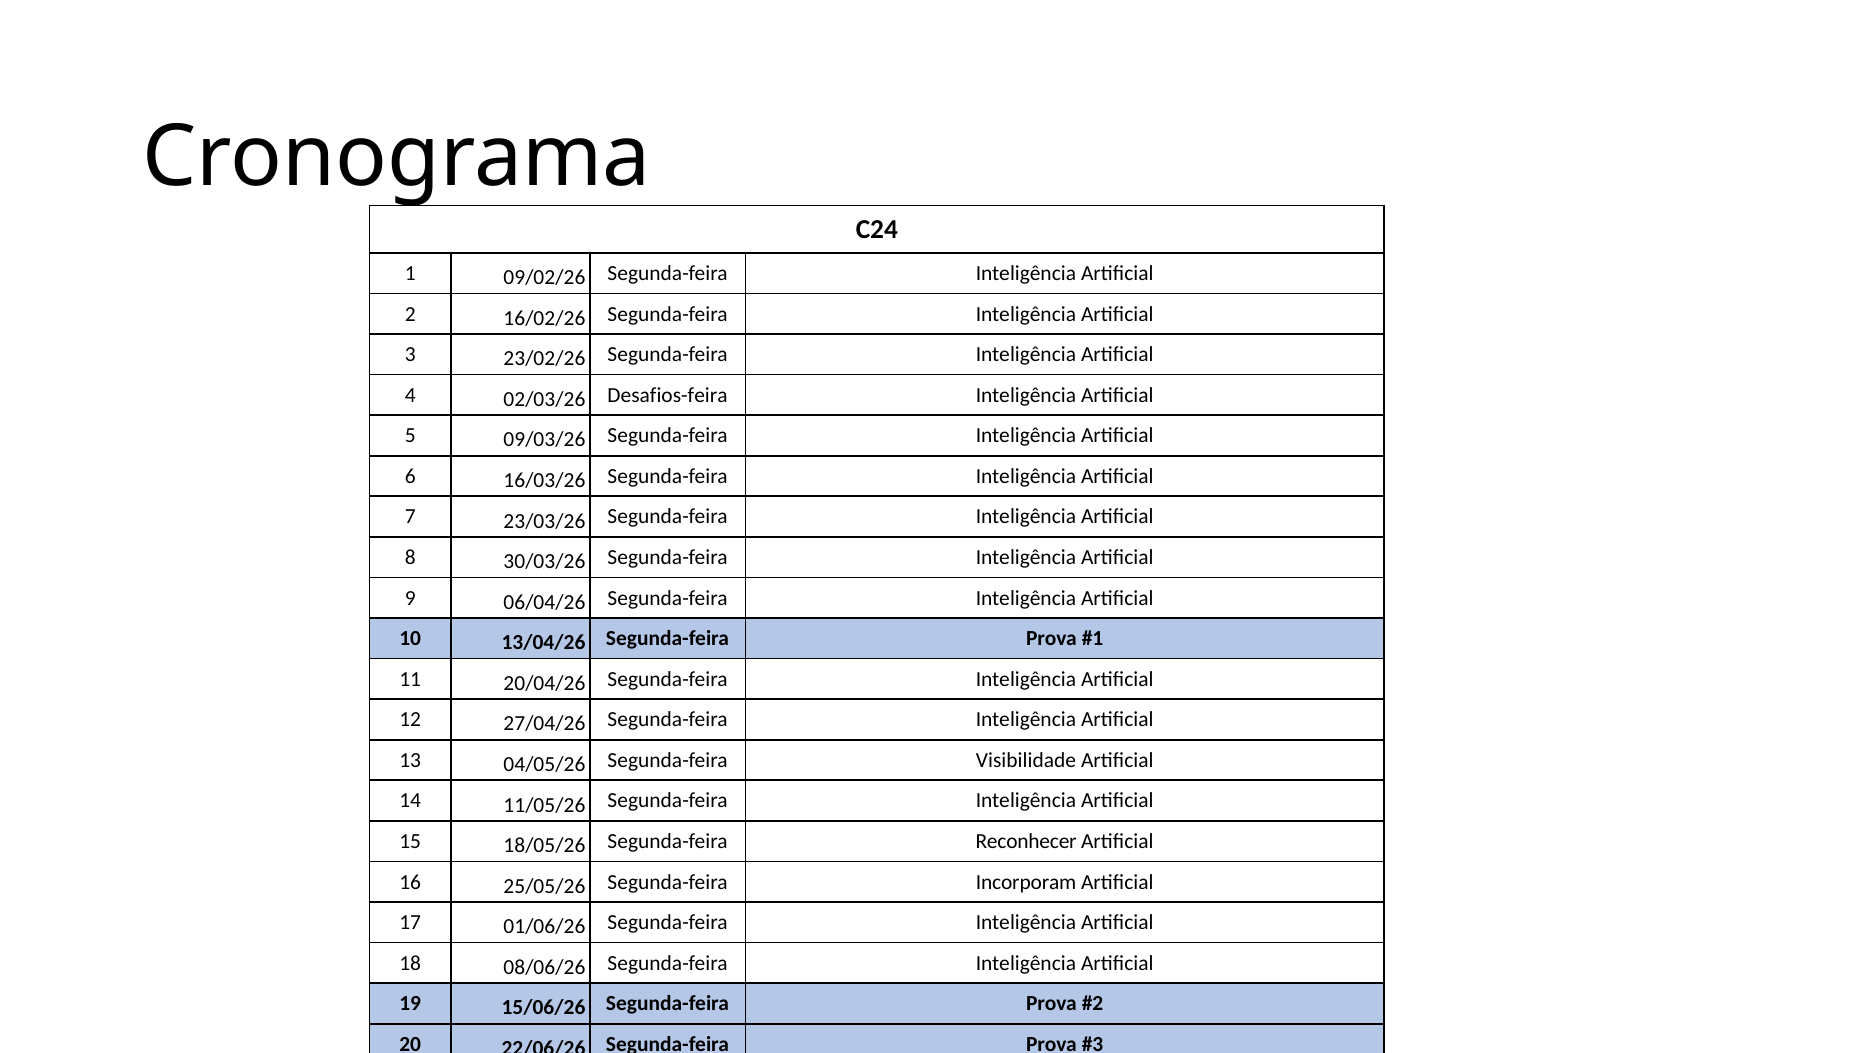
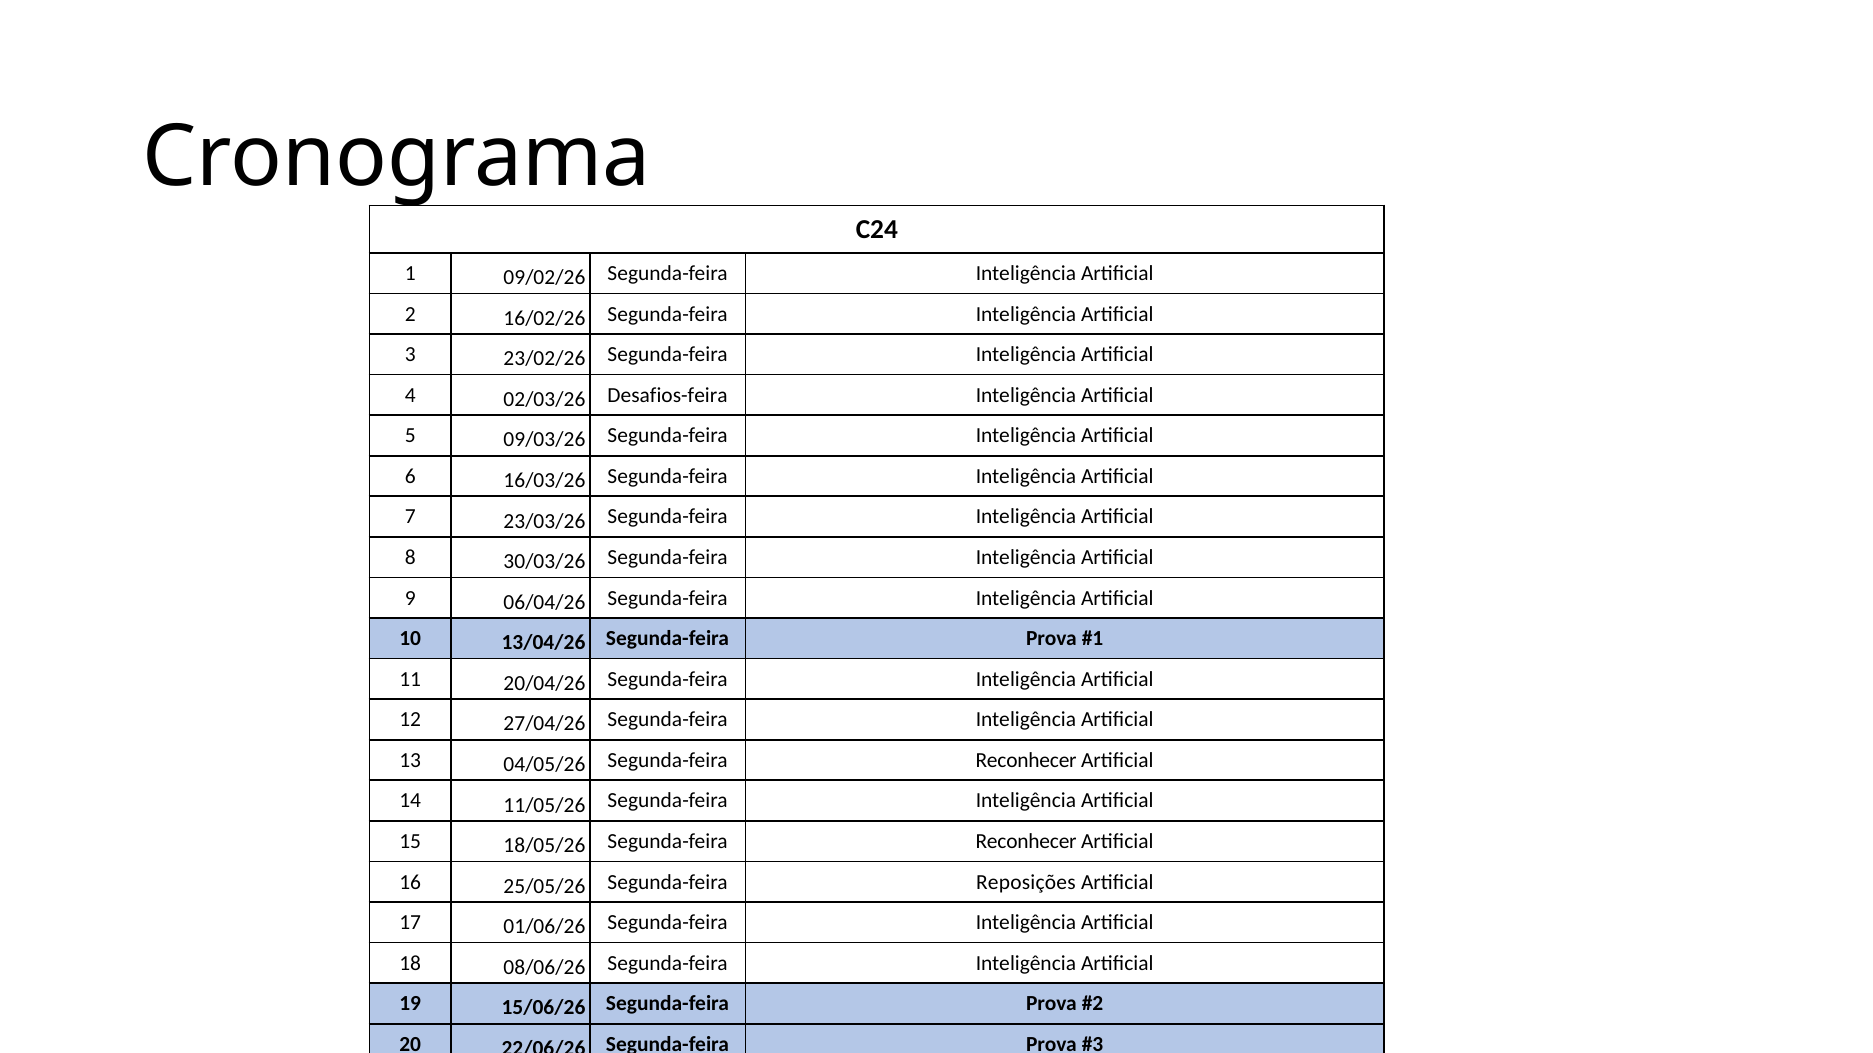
04/05/26 Segunda-feira Visibilidade: Visibilidade -> Reconhecer
Incorporam: Incorporam -> Reposições
